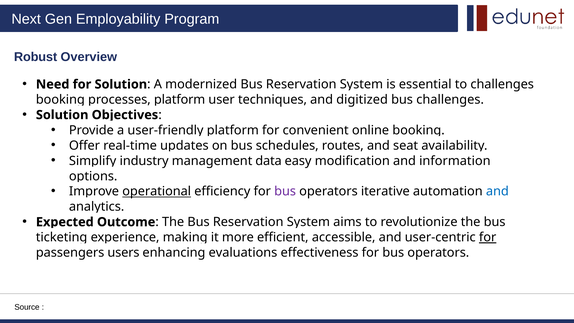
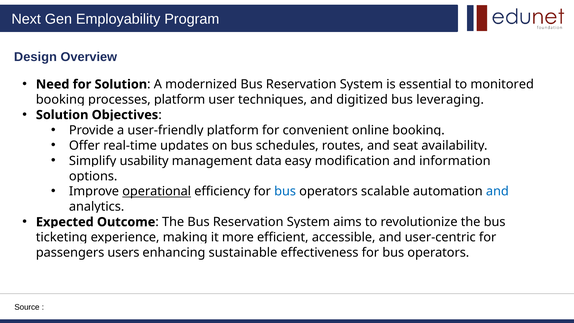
Robust: Robust -> Design
challenges at (502, 84): challenges -> monitored
bus challenges: challenges -> leveraging
industry: industry -> usability
bus at (285, 191) colour: purple -> blue
iterative: iterative -> scalable
for at (488, 237) underline: present -> none
evaluations: evaluations -> sustainable
